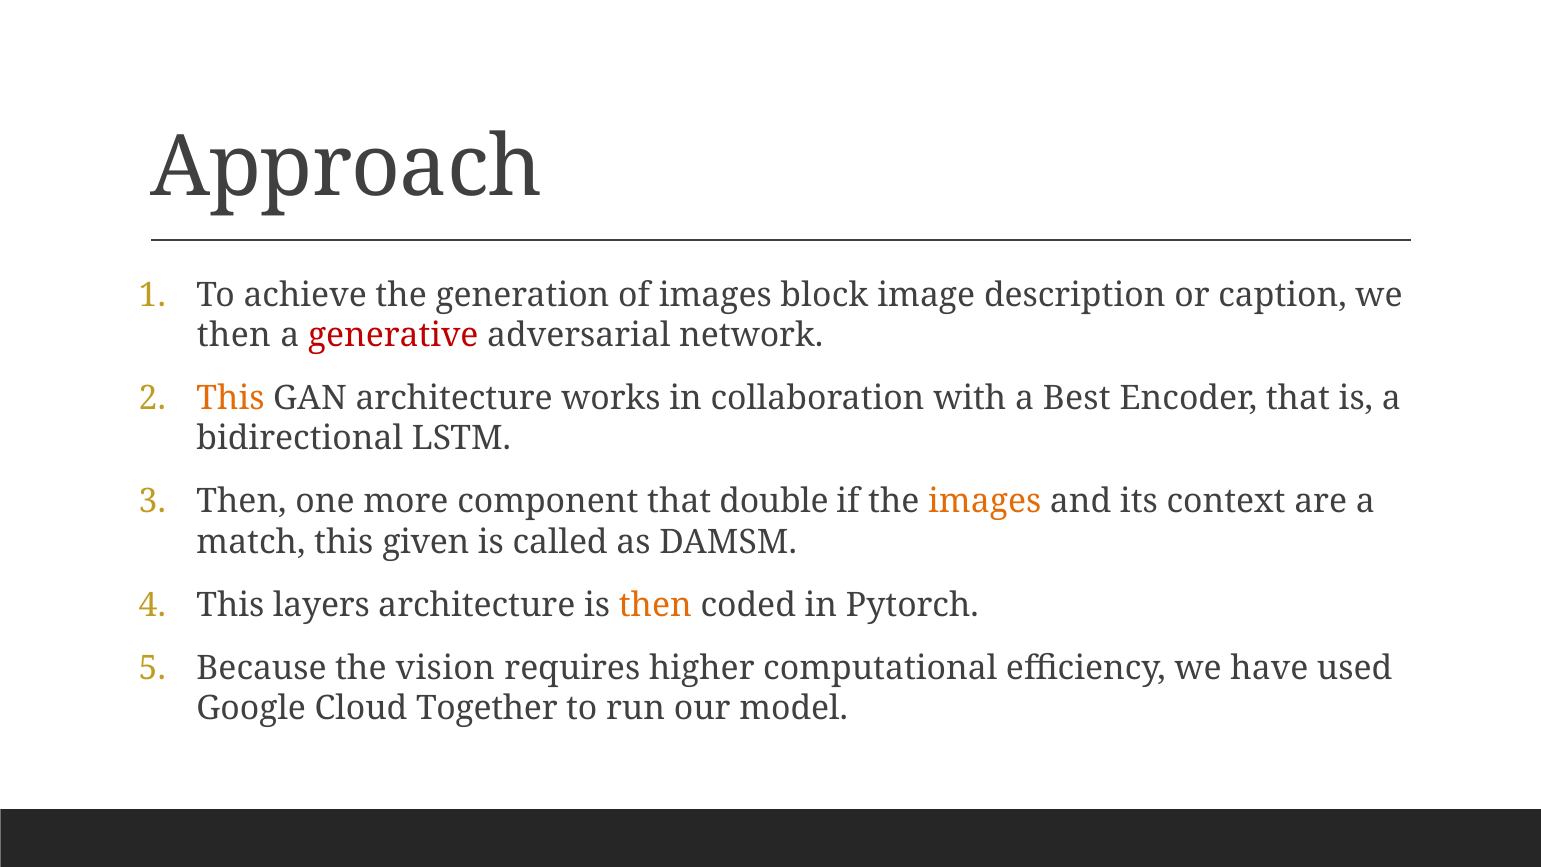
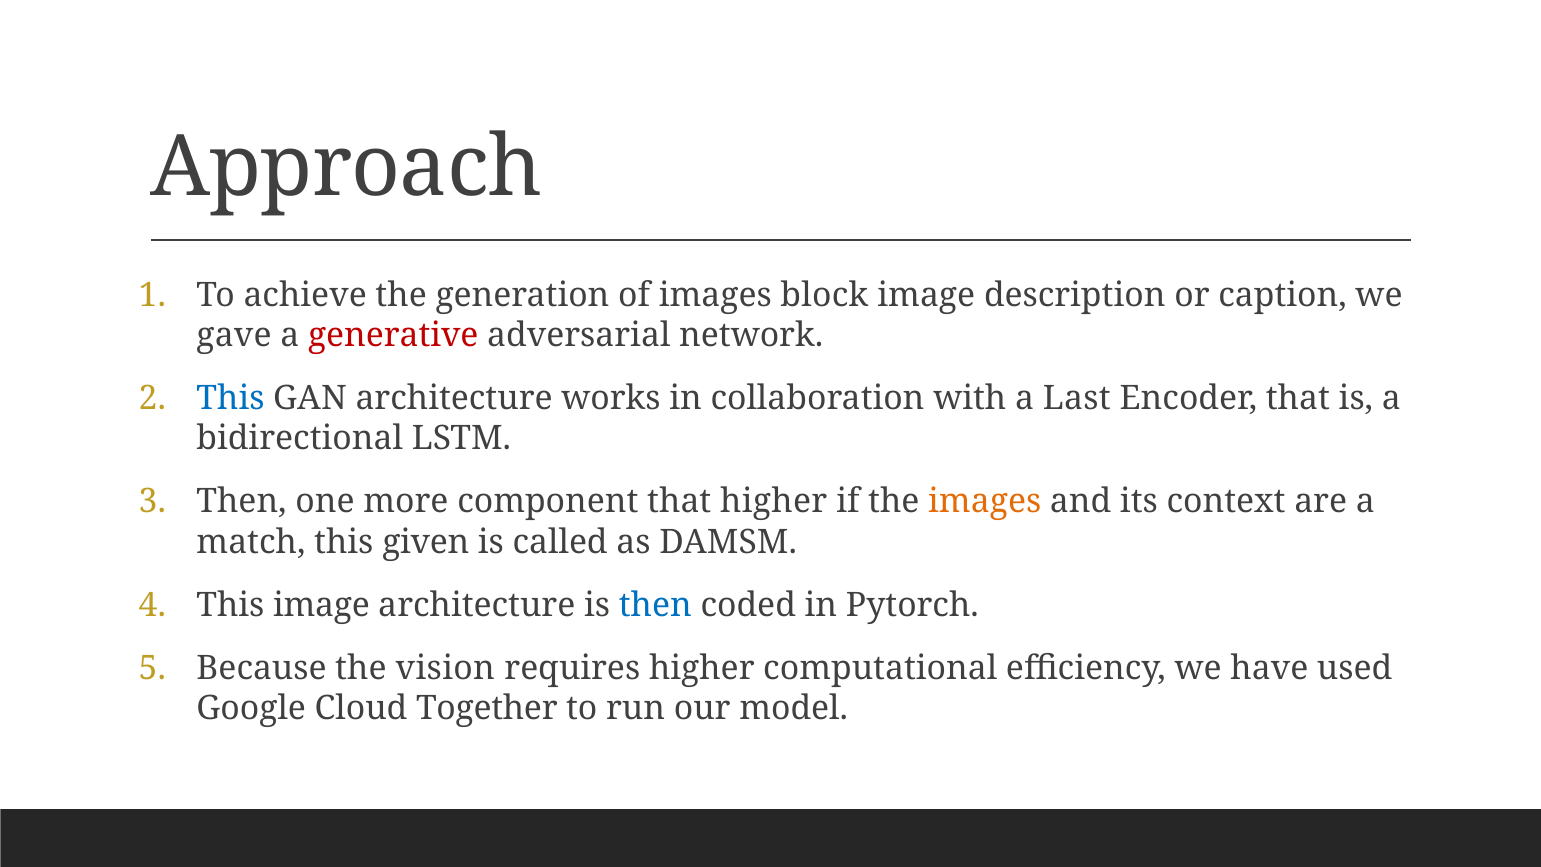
then at (234, 335): then -> gave
This at (230, 398) colour: orange -> blue
Best: Best -> Last
that double: double -> higher
This layers: layers -> image
then at (655, 605) colour: orange -> blue
